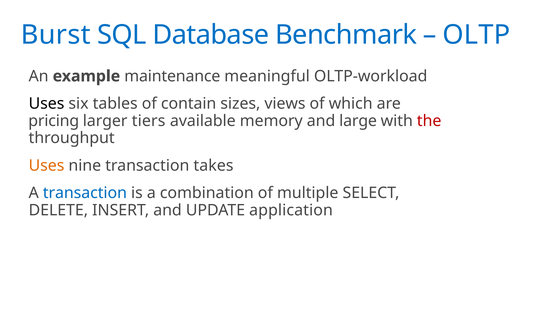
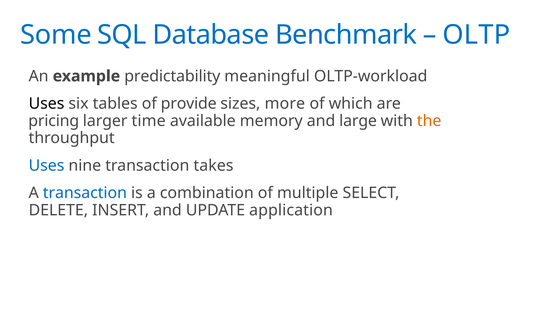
Burst: Burst -> Some
maintenance: maintenance -> predictability
contain: contain -> provide
views: views -> more
tiers: tiers -> time
the colour: red -> orange
Uses at (46, 166) colour: orange -> blue
